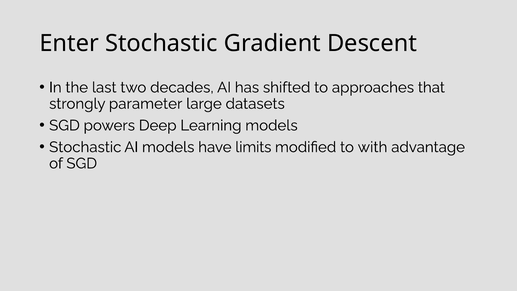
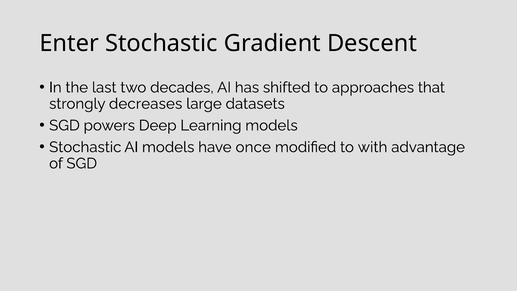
parameter: parameter -> decreases
limits: limits -> once
